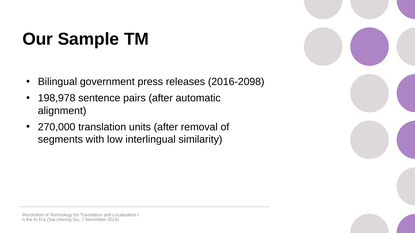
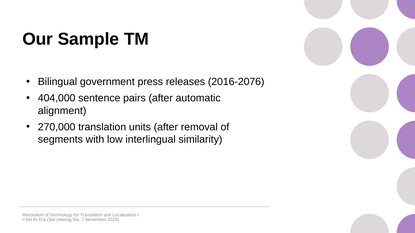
2016-2098: 2016-2098 -> 2016-2076
198,978: 198,978 -> 404,000
